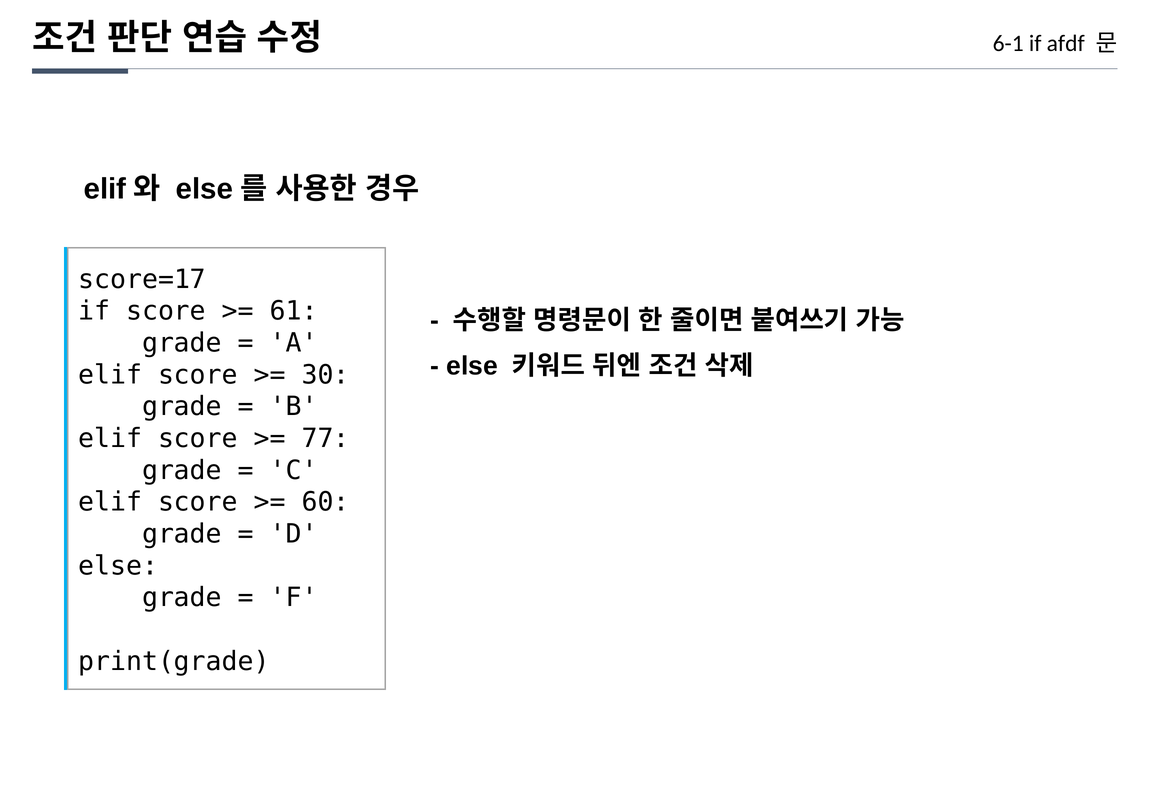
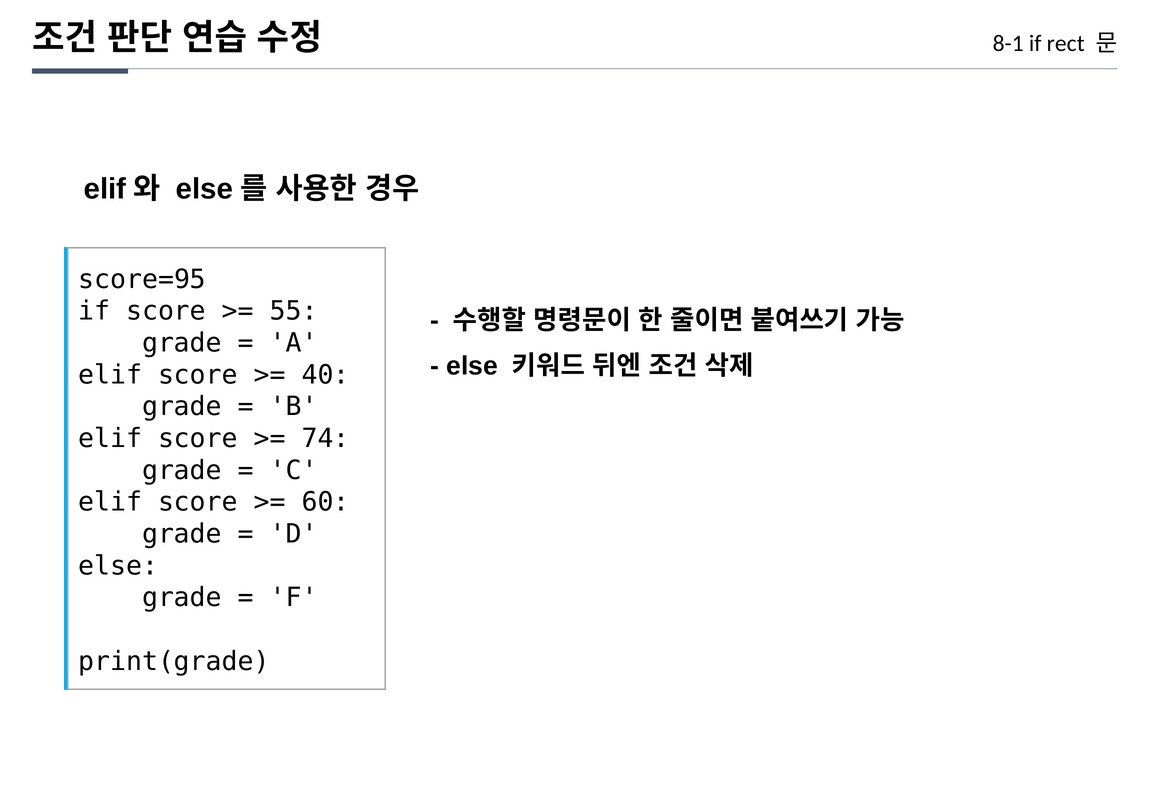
6-1: 6-1 -> 8-1
afdf: afdf -> rect
score=17: score=17 -> score=95
61: 61 -> 55
30: 30 -> 40
77: 77 -> 74
